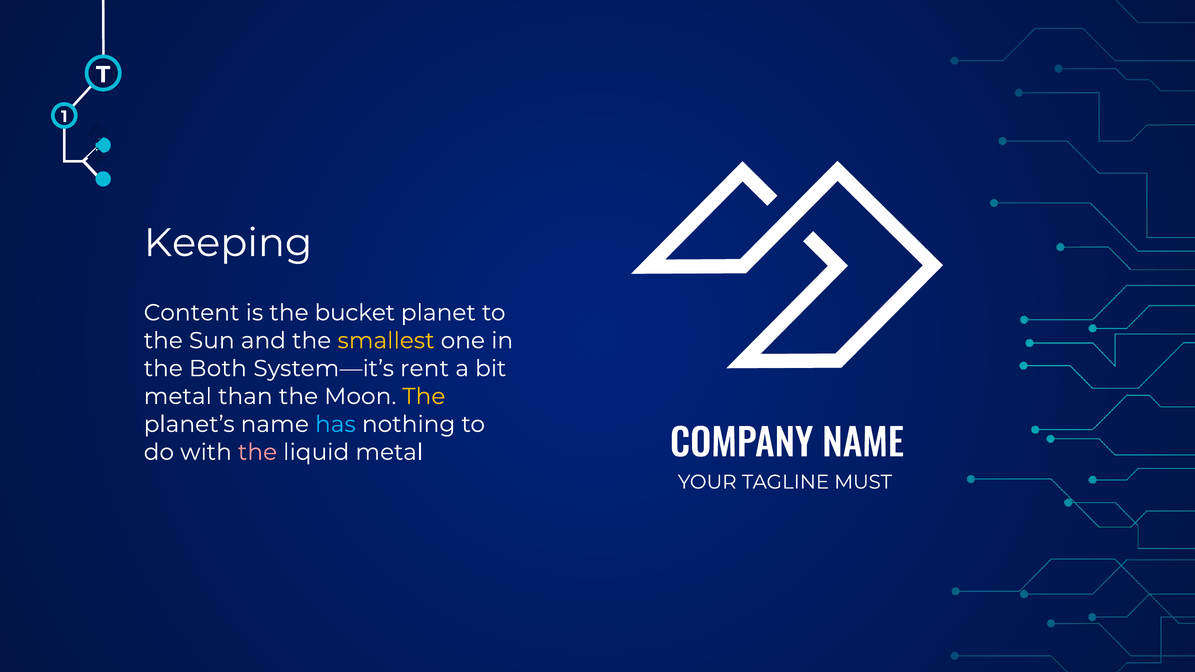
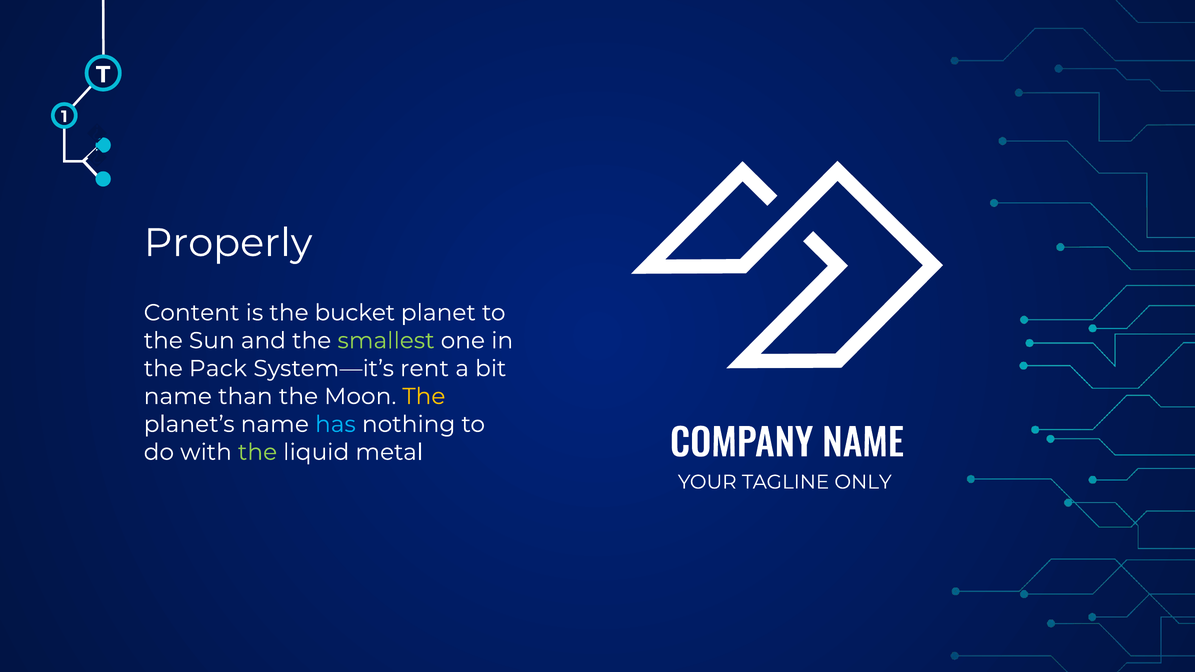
Keeping: Keeping -> Properly
smallest colour: yellow -> light green
Both: Both -> Pack
metal at (178, 397): metal -> name
the at (257, 452) colour: pink -> light green
MUST: MUST -> ONLY
